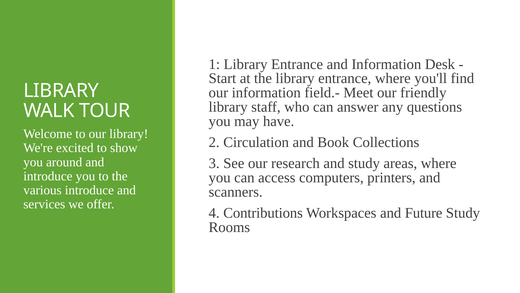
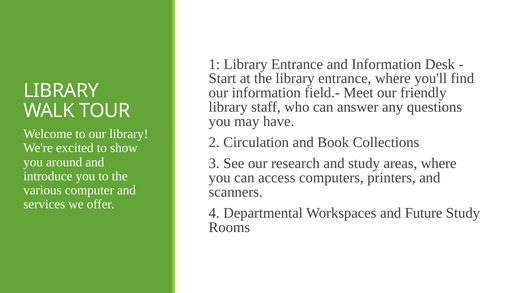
various introduce: introduce -> computer
Contributions: Contributions -> Departmental
